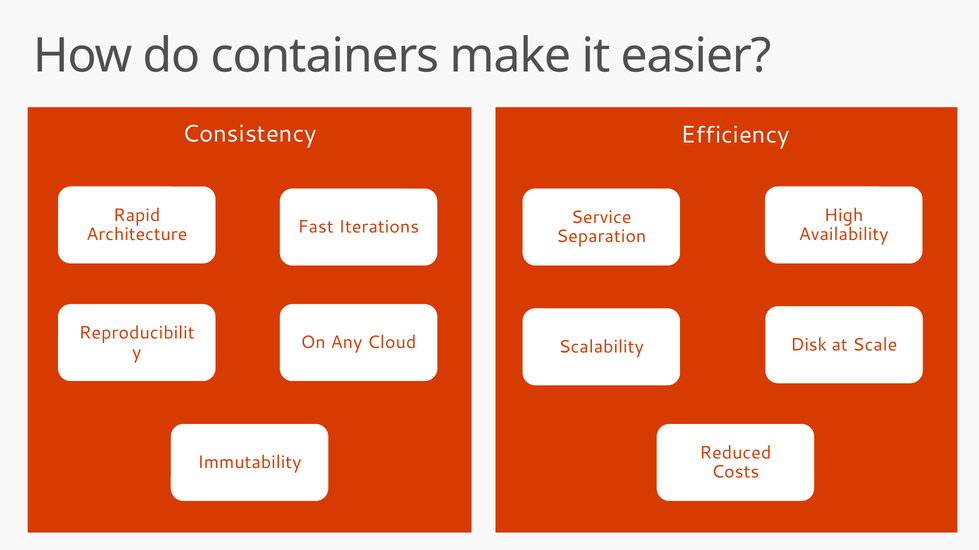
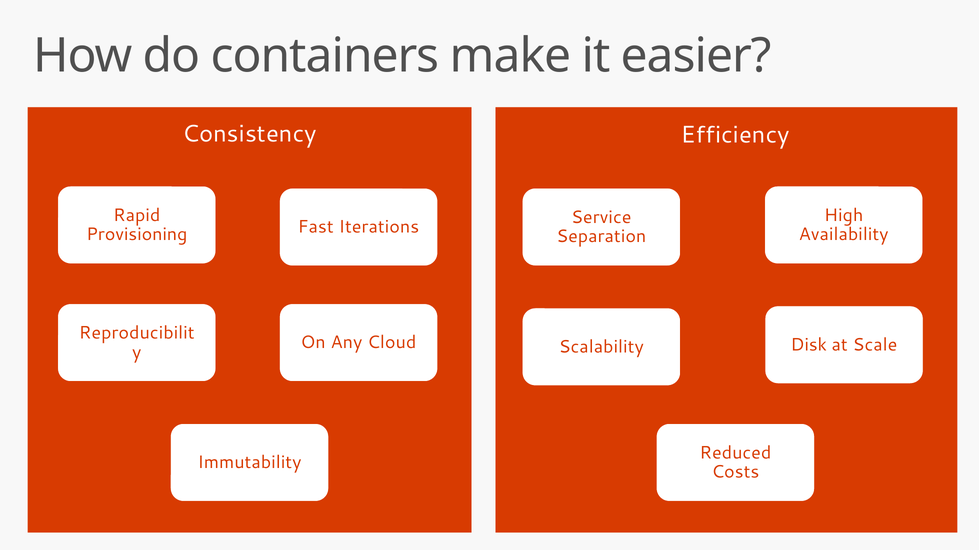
Architecture: Architecture -> Provisioning
